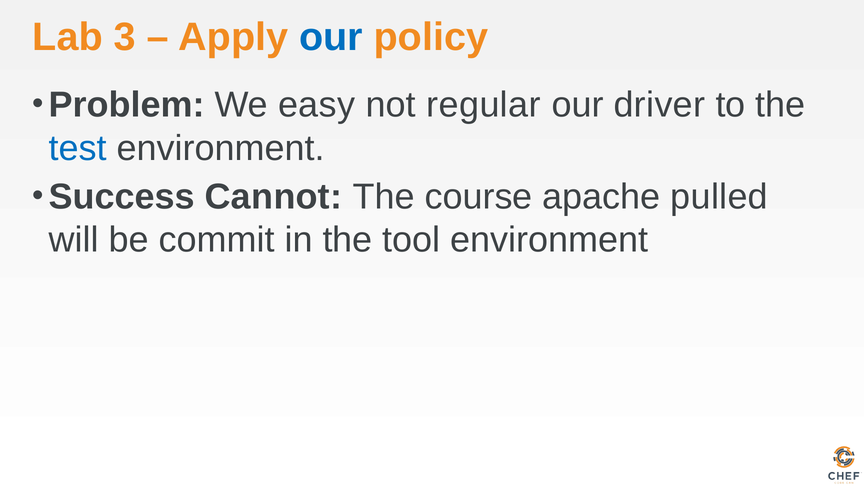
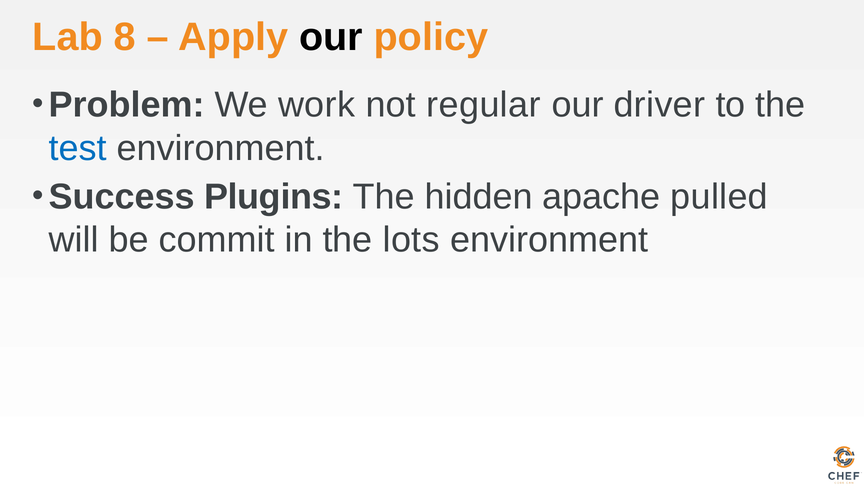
3: 3 -> 8
our at (331, 37) colour: blue -> black
easy: easy -> work
Cannot: Cannot -> Plugins
course: course -> hidden
tool: tool -> lots
